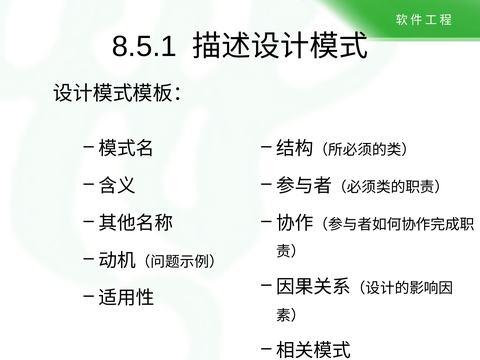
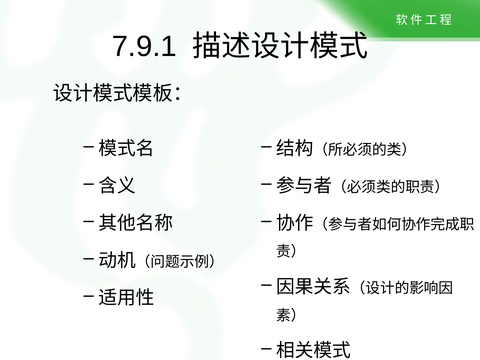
8.5.1: 8.5.1 -> 7.9.1
